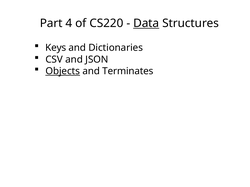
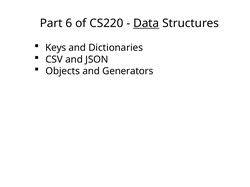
4: 4 -> 6
Objects underline: present -> none
Terminates: Terminates -> Generators
